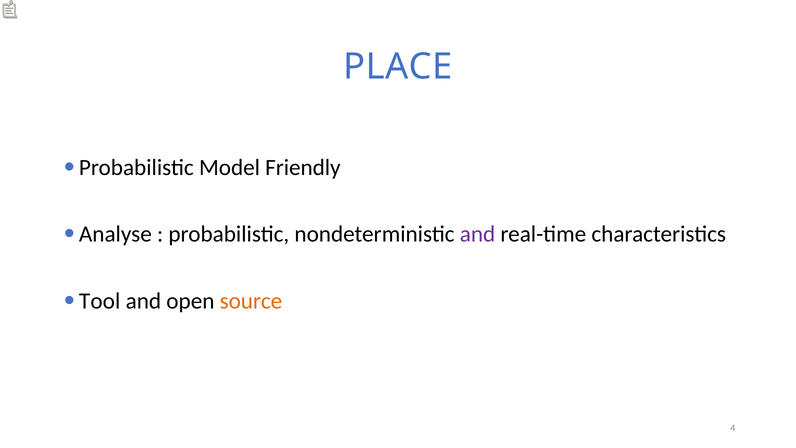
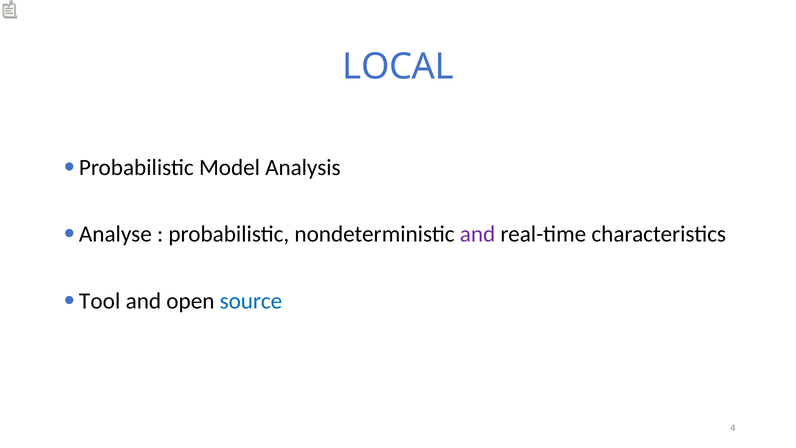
PLACE: PLACE -> LOCAL
Friendly: Friendly -> Analysis
source colour: orange -> blue
